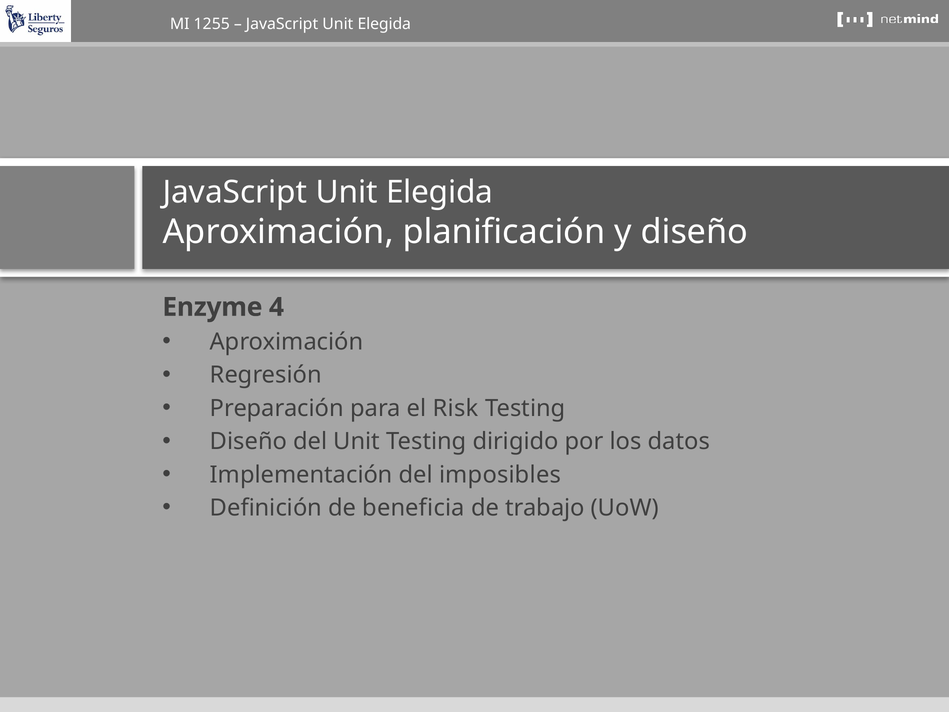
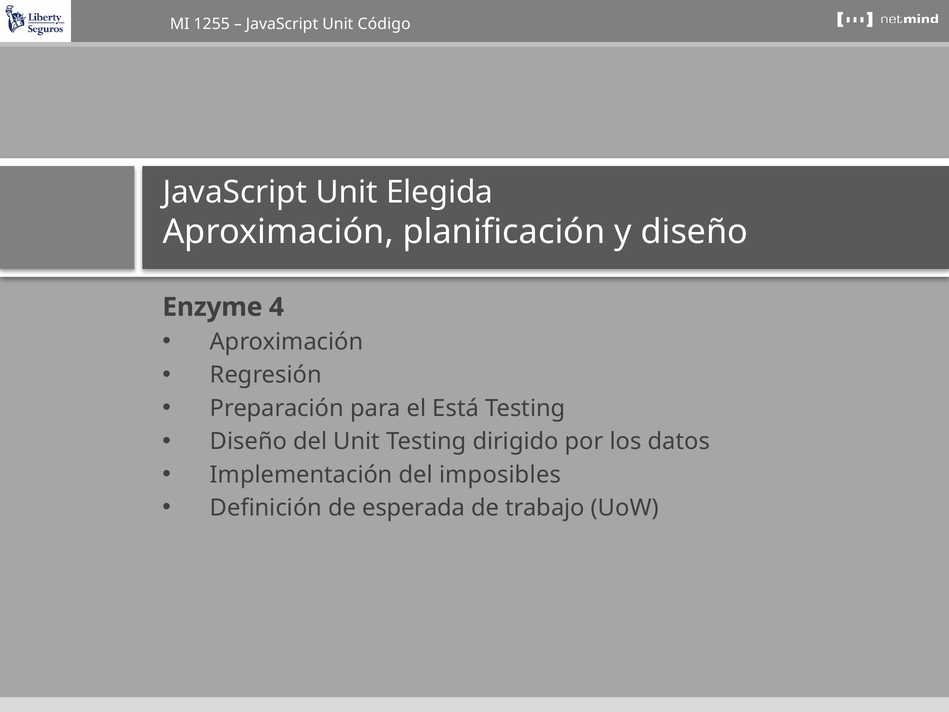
Elegida at (384, 24): Elegida -> Código
Risk: Risk -> Está
beneficia: beneficia -> esperada
